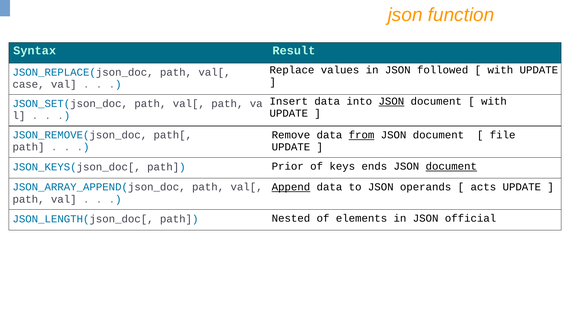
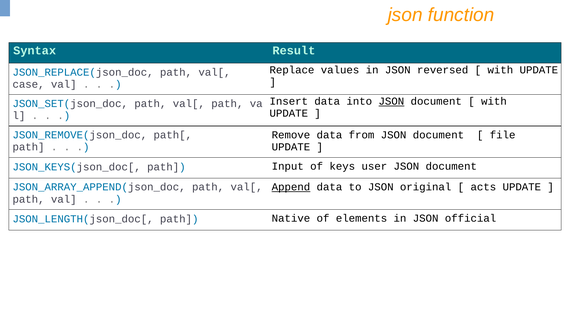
followed: followed -> reversed
from underline: present -> none
Prior: Prior -> Input
ends: ends -> user
document at (451, 166) underline: present -> none
operands: operands -> original
Nested: Nested -> Native
